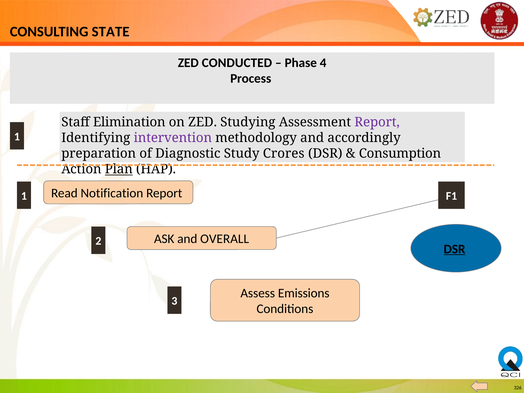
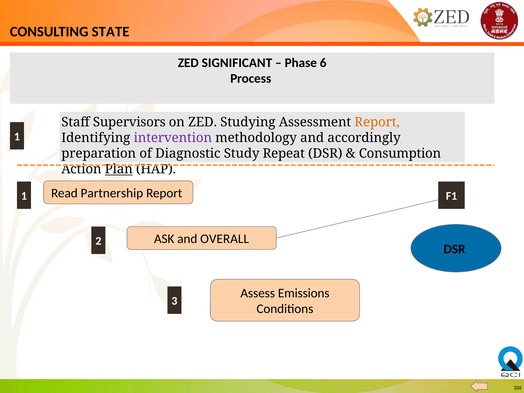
CONDUCTED: CONDUCTED -> SIGNIFICANT
4: 4 -> 6
Elimination: Elimination -> Supervisors
Report at (377, 122) colour: purple -> orange
Crores: Crores -> Repeat
Notification: Notification -> Partnership
DSR at (454, 249) underline: present -> none
